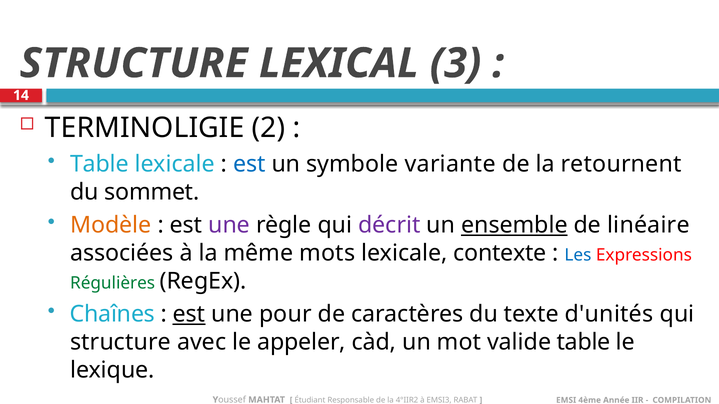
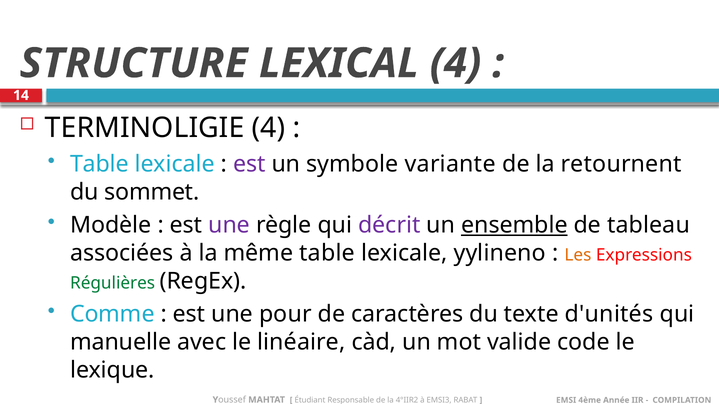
LEXICAL 3: 3 -> 4
TERMINOLIGIE 2: 2 -> 4
est at (249, 164) colour: blue -> purple
Modèle colour: orange -> black
linéaire: linéaire -> tableau
même mots: mots -> table
contexte: contexte -> yylineno
Les colour: blue -> orange
Chaînes: Chaînes -> Comme
est at (189, 315) underline: present -> none
structure at (121, 342): structure -> manuelle
appeler: appeler -> linéaire
valide table: table -> code
